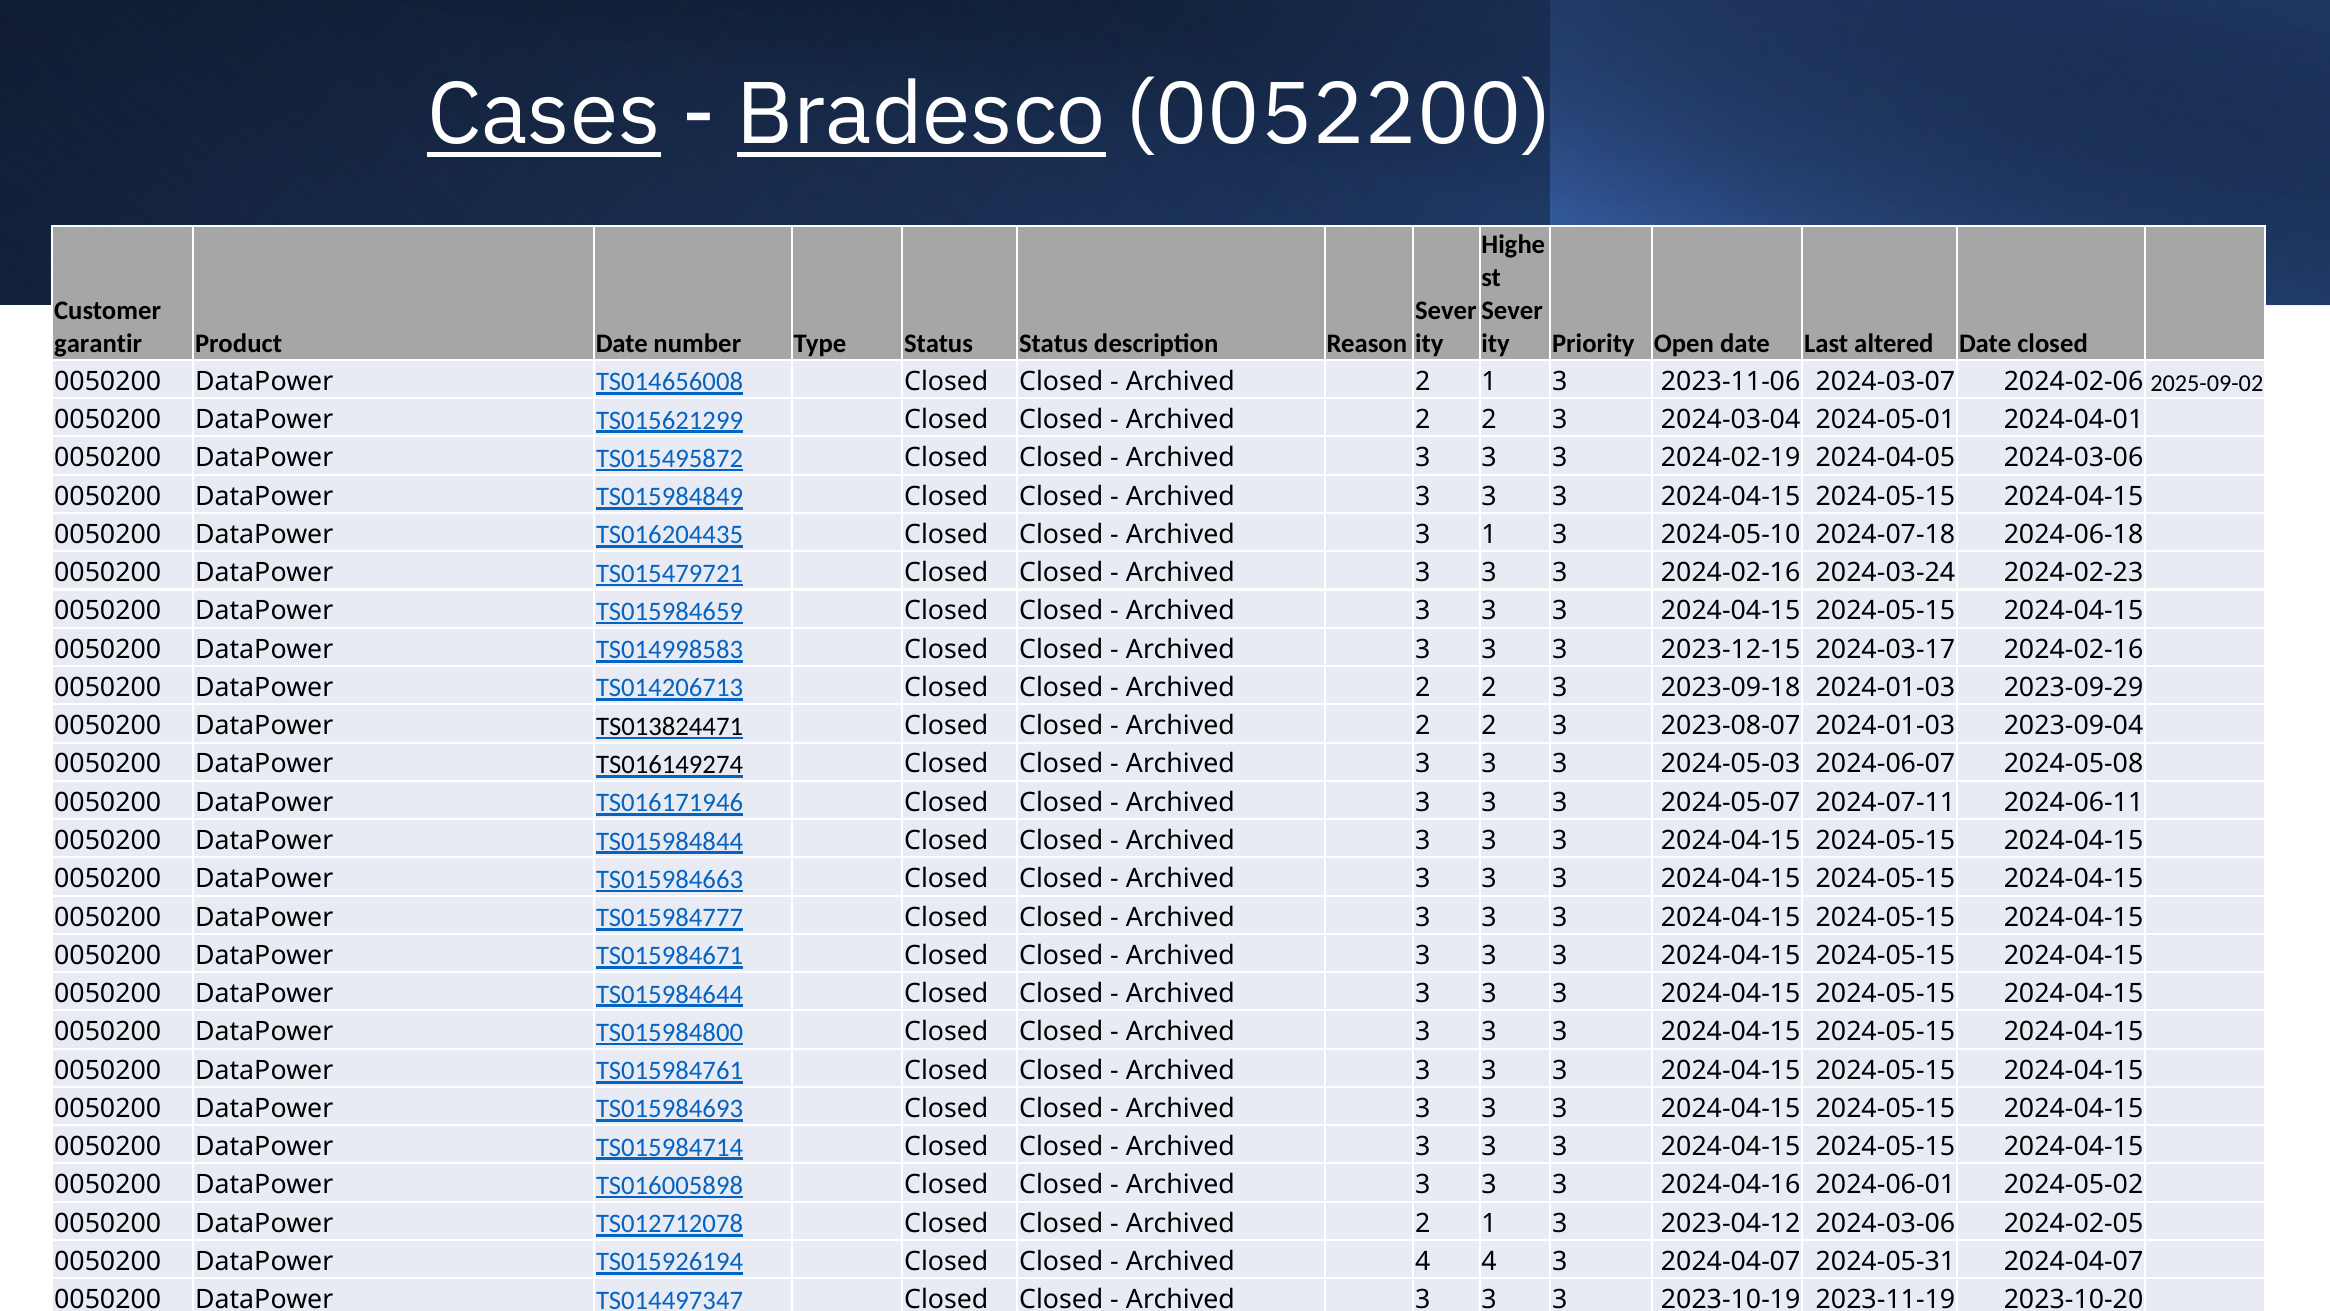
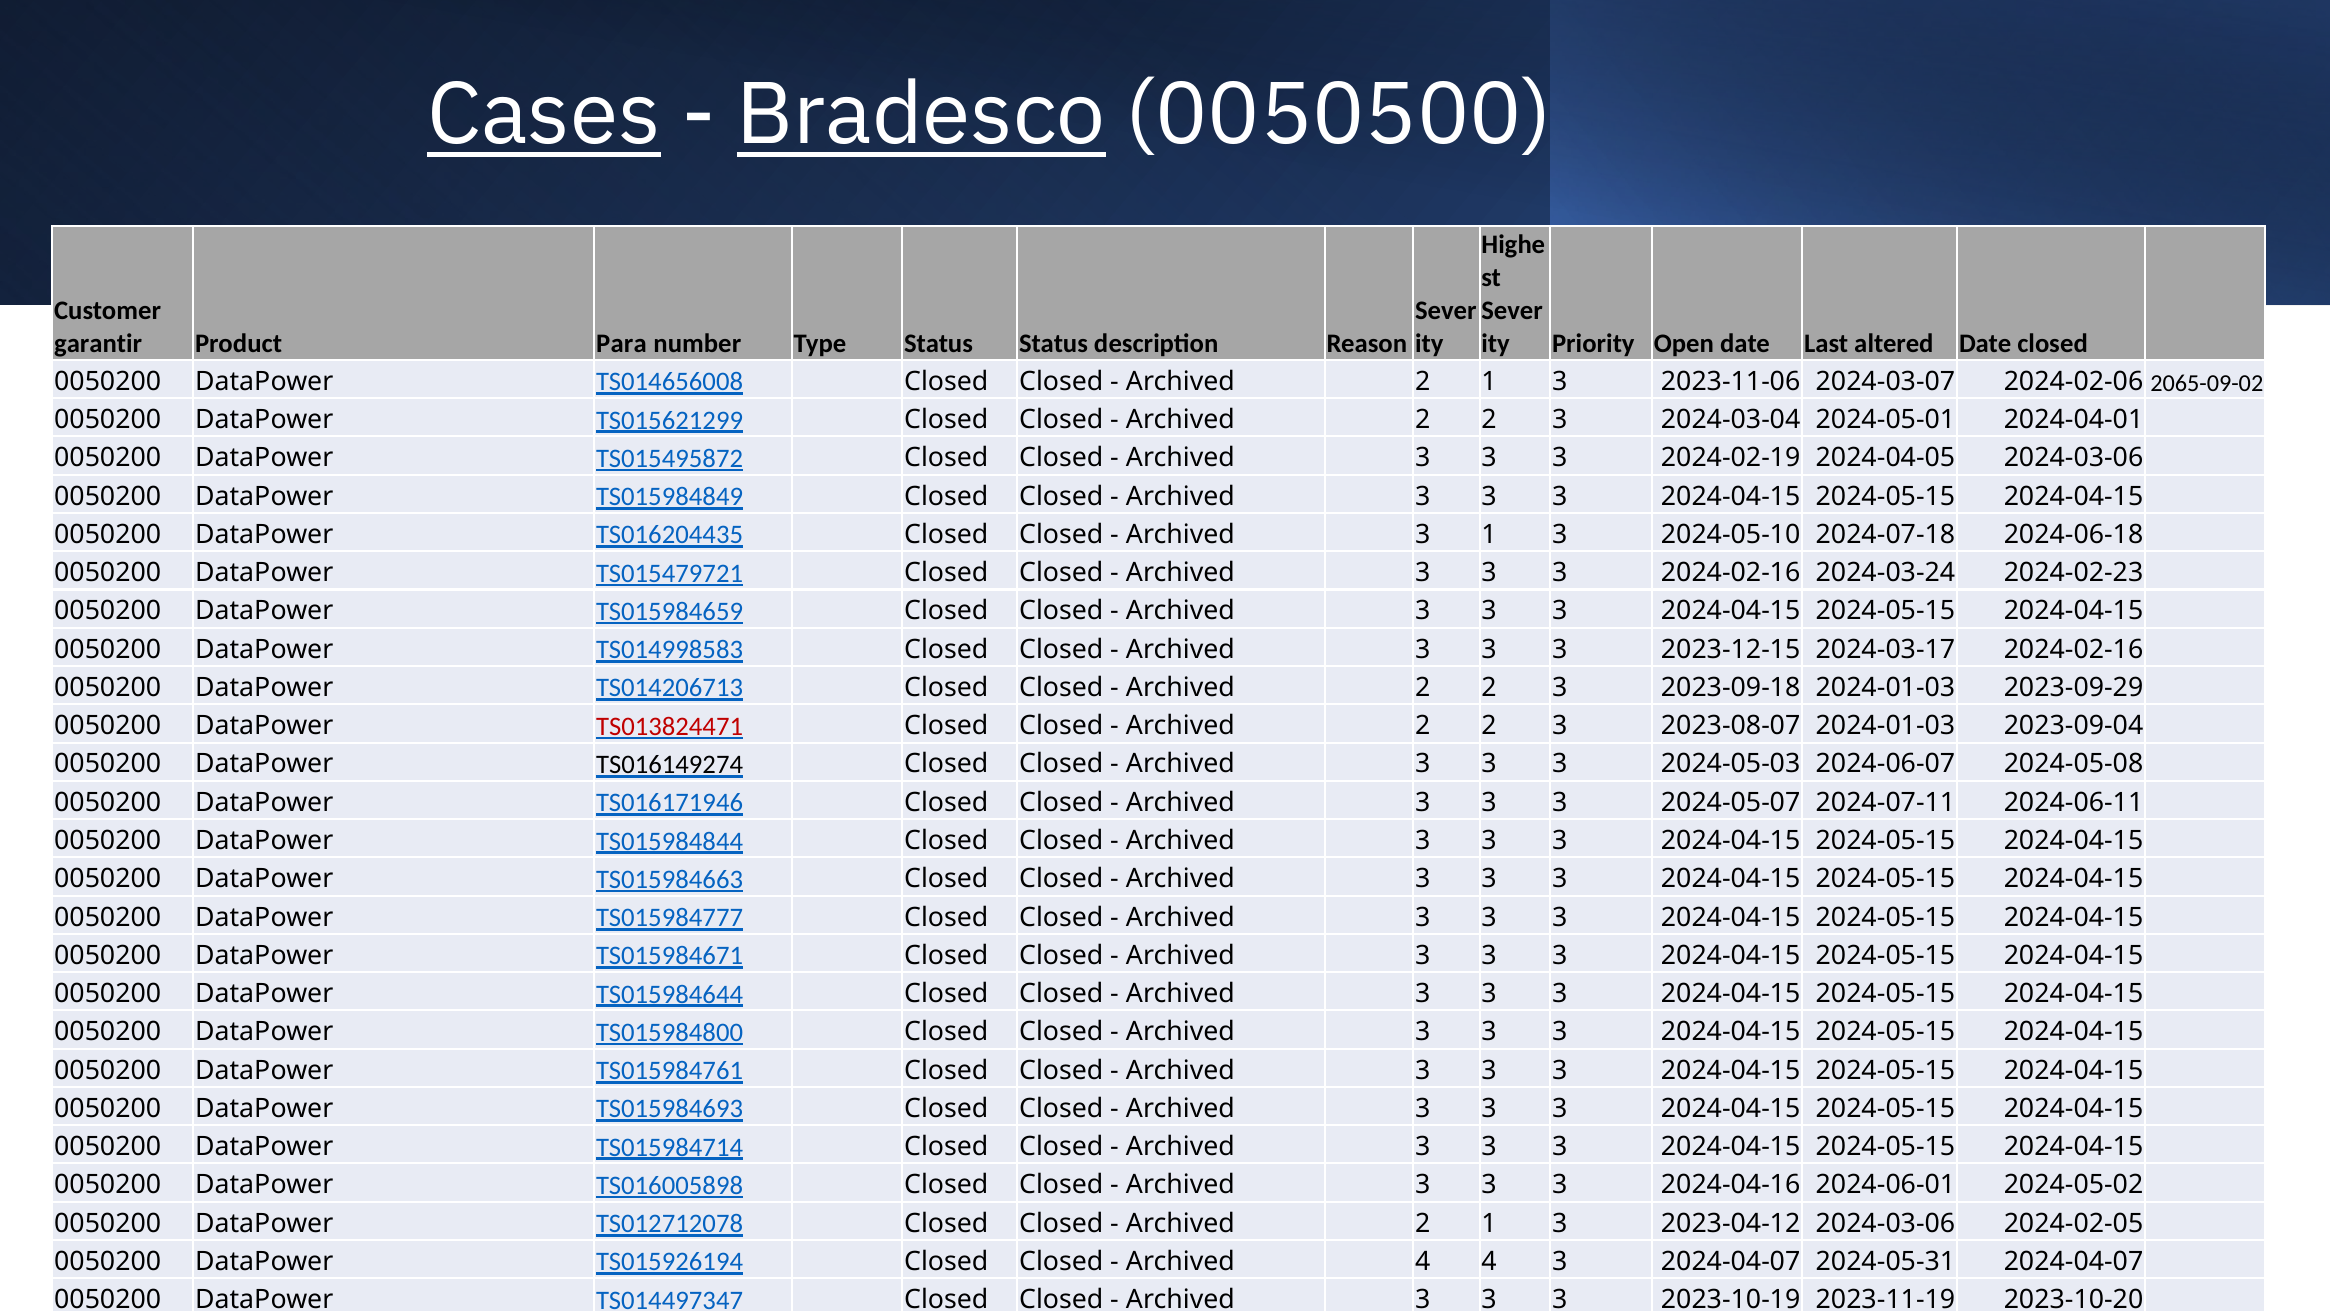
0052200: 0052200 -> 0050500
Product Date: Date -> Para
2025-09-02: 2025-09-02 -> 2065-09-02
TS013824471 colour: black -> red
